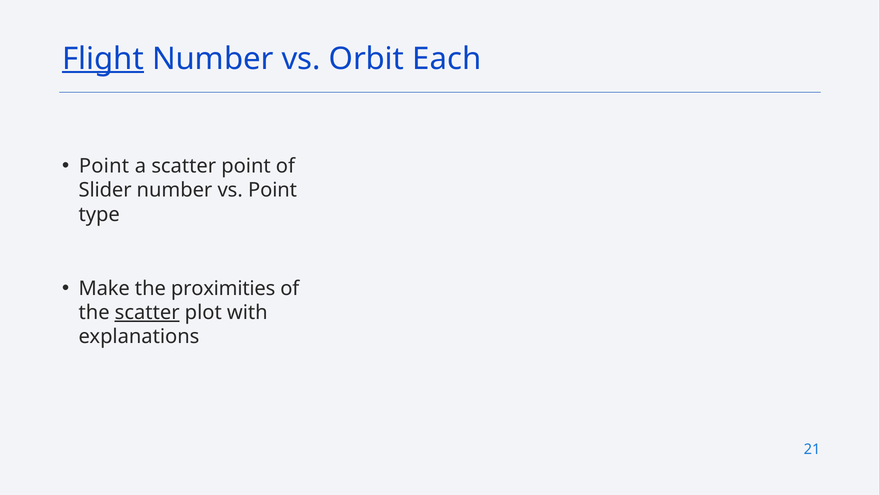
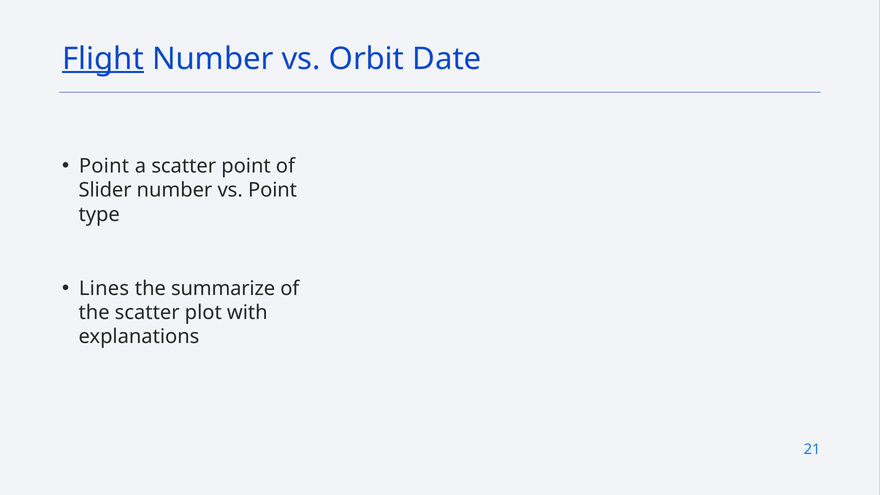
Each: Each -> Date
Make: Make -> Lines
proximities: proximities -> summarize
scatter at (147, 313) underline: present -> none
